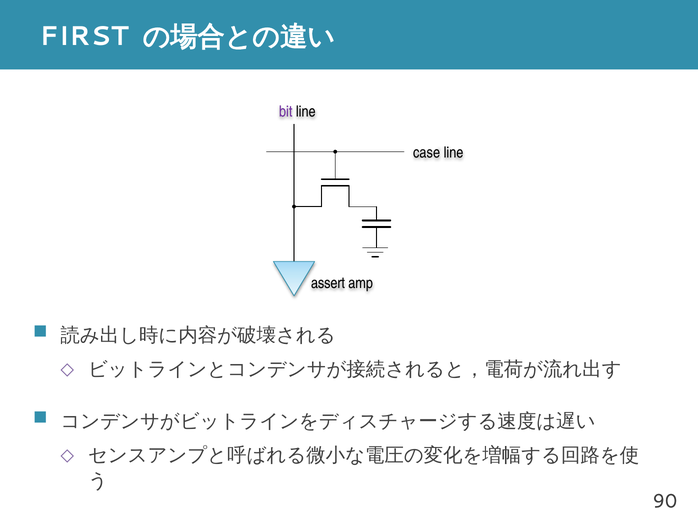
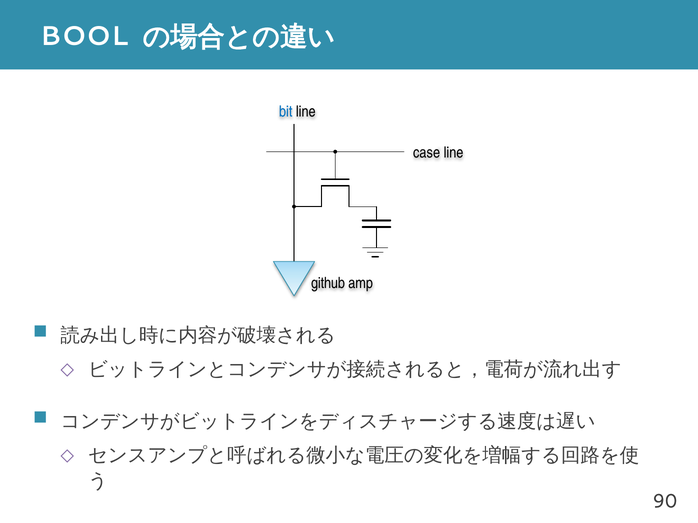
FIRST: FIRST -> BOOL
bit colour: purple -> blue
assert: assert -> github
